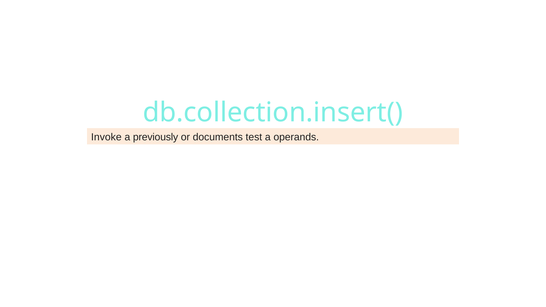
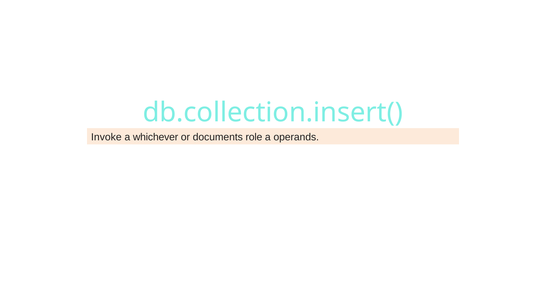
previously: previously -> whichever
test: test -> role
